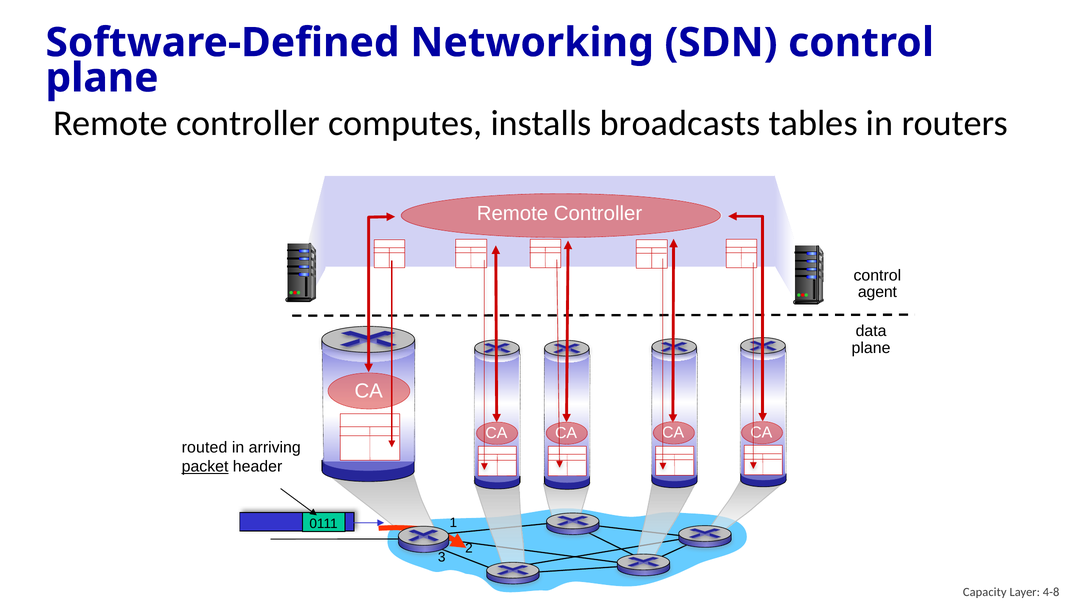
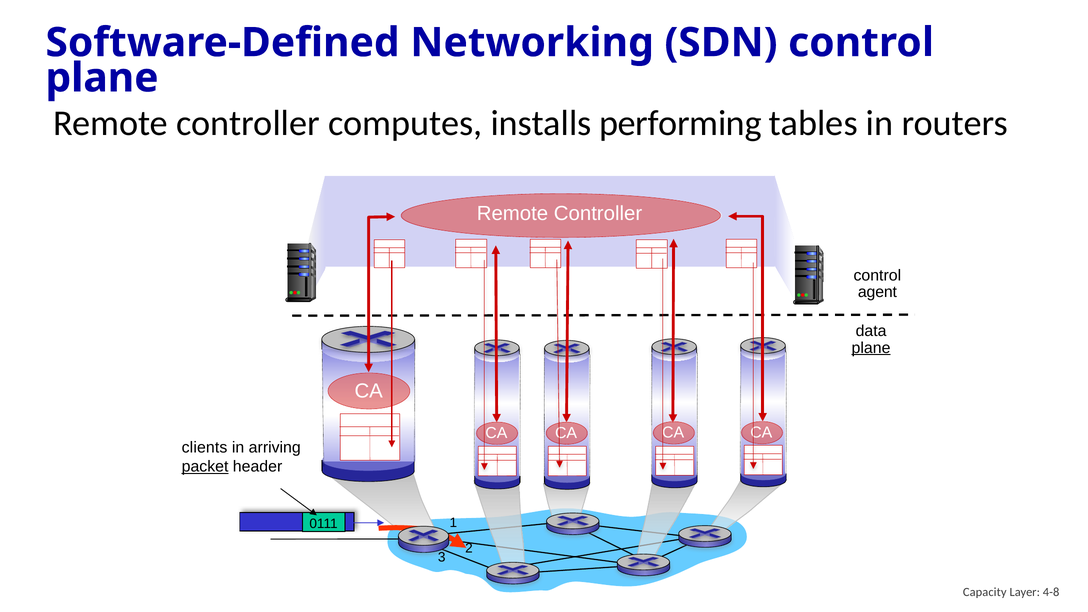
broadcasts: broadcasts -> performing
plane at (871, 348) underline: none -> present
routed: routed -> clients
